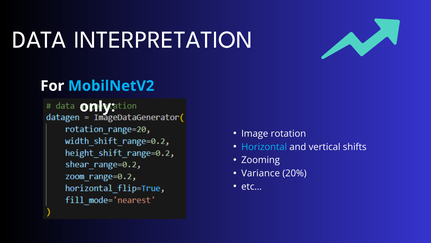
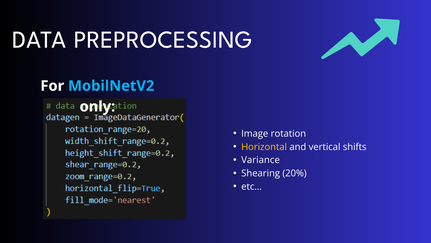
INTERPRETATION: INTERPRETATION -> PREPROCESSING
Horizontal colour: light blue -> yellow
Zooming: Zooming -> Variance
Variance: Variance -> Shearing
